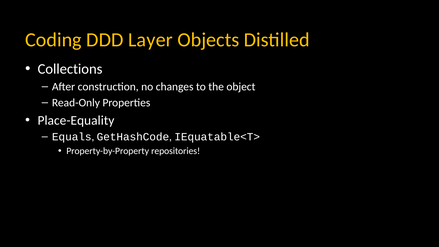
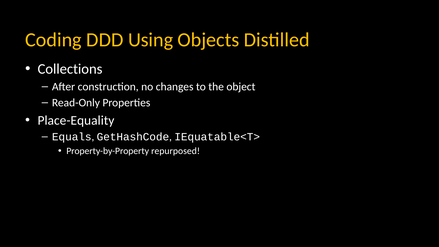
Layer: Layer -> Using
repositories: repositories -> repurposed
